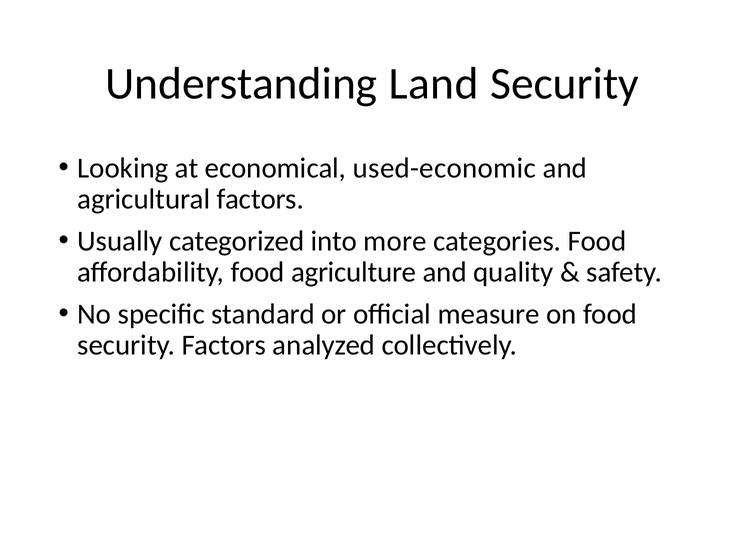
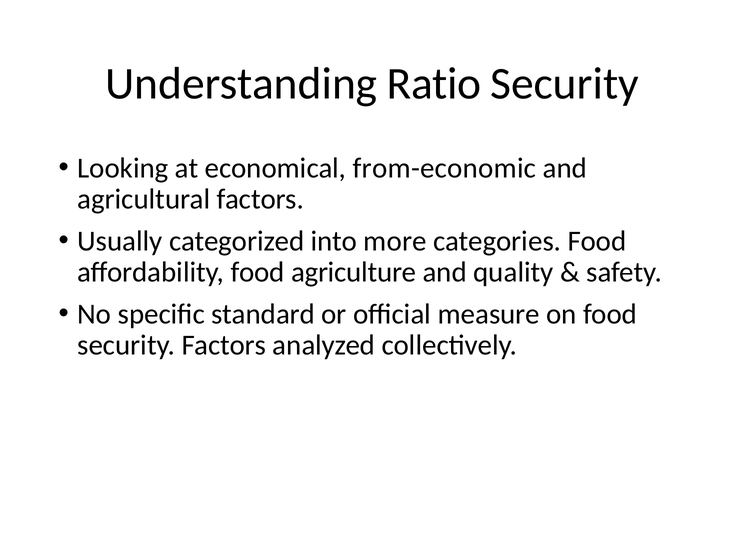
Land: Land -> Ratio
used-economic: used-economic -> from-economic
